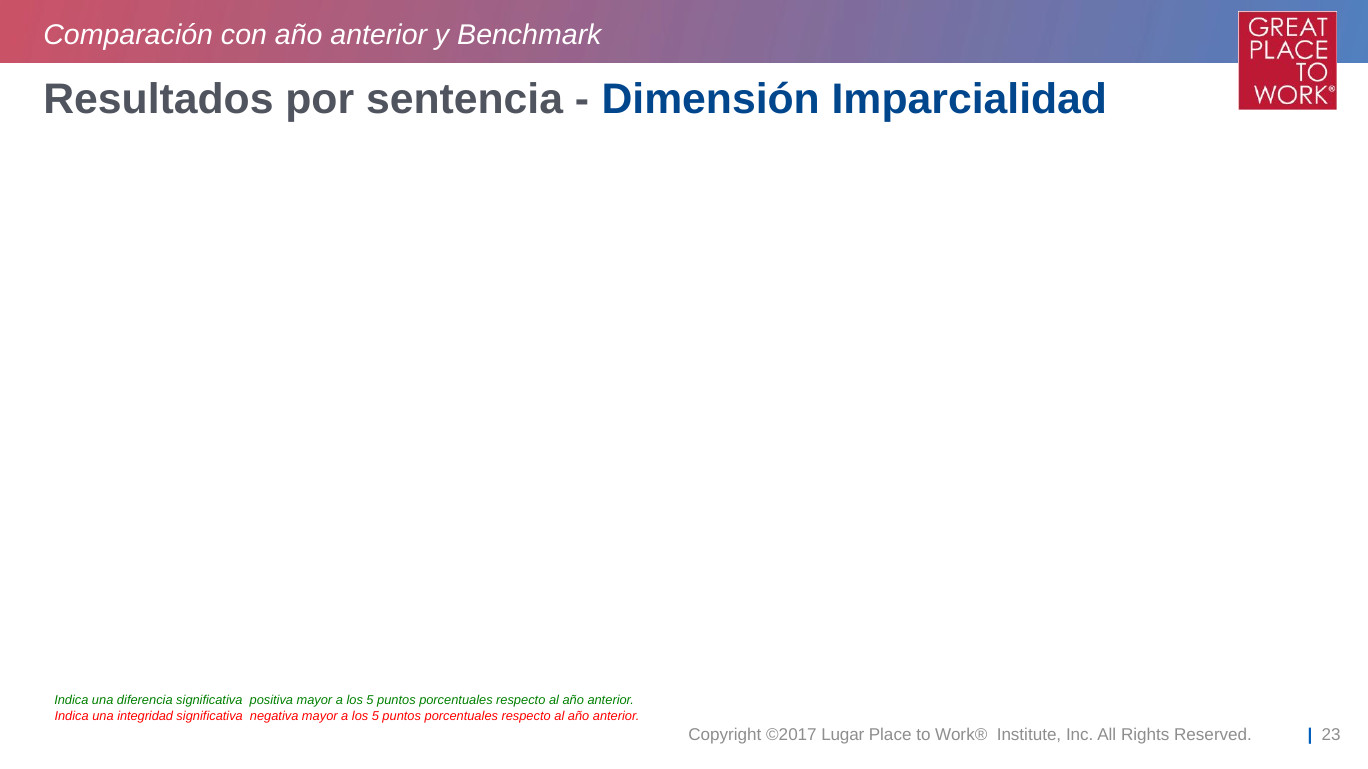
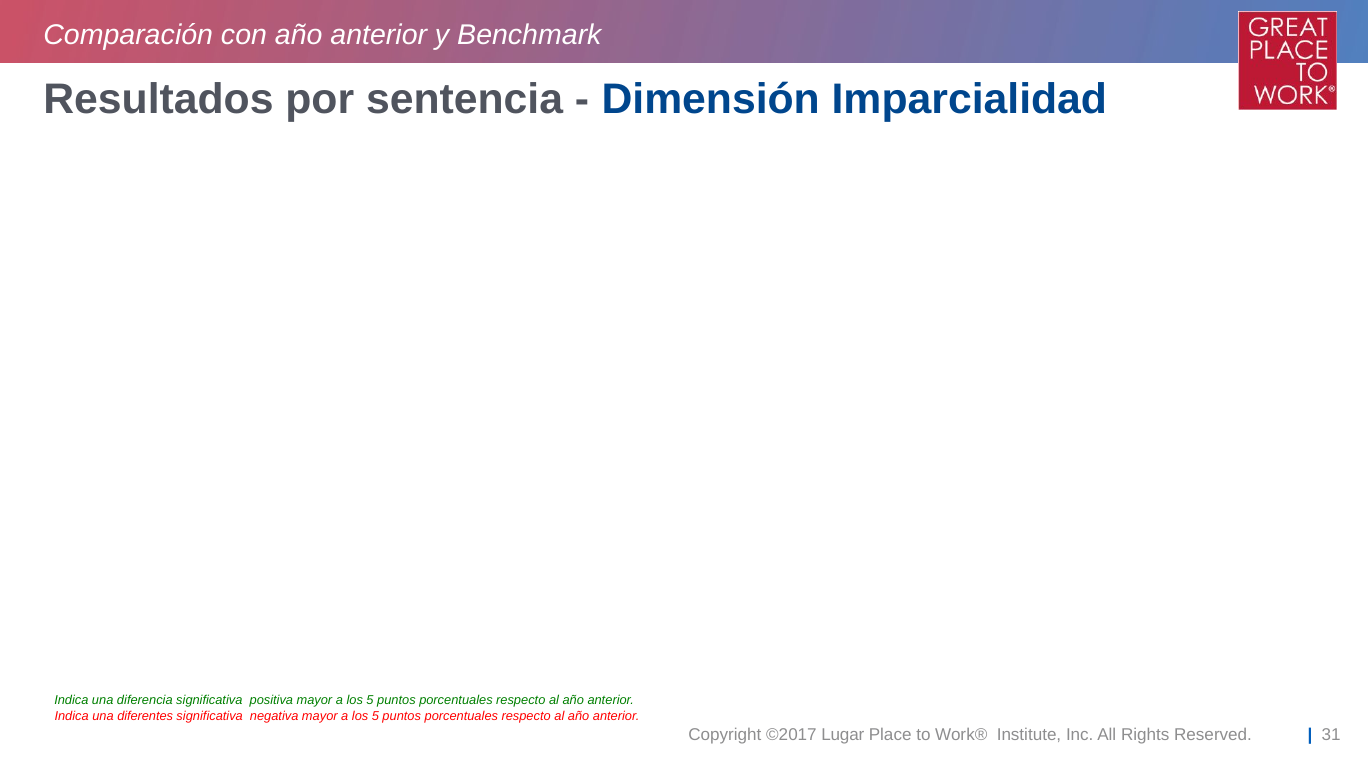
integridad: integridad -> diferentes
23: 23 -> 31
